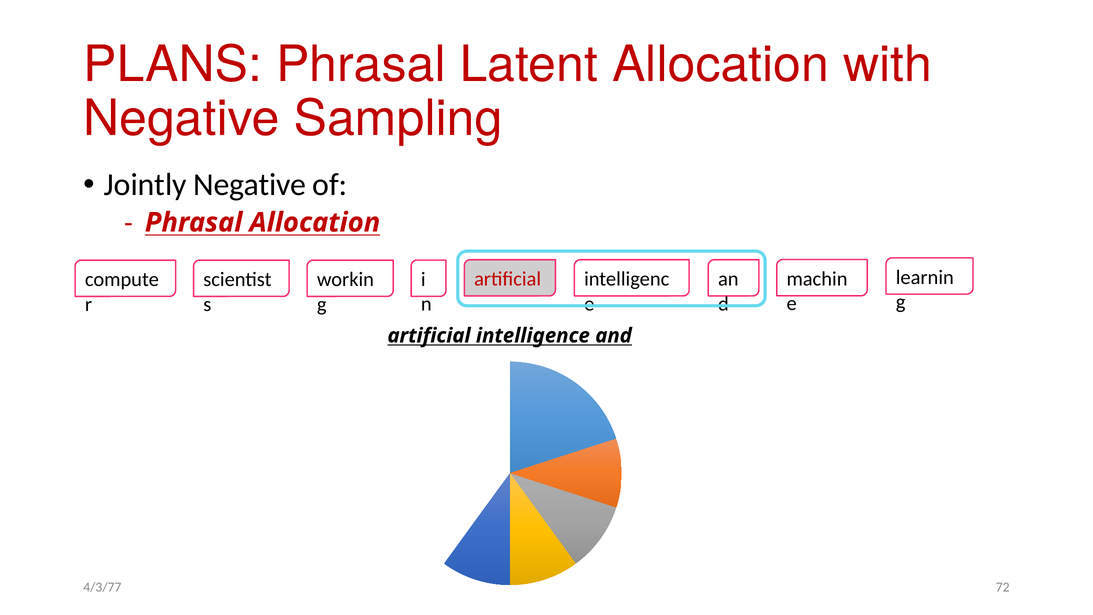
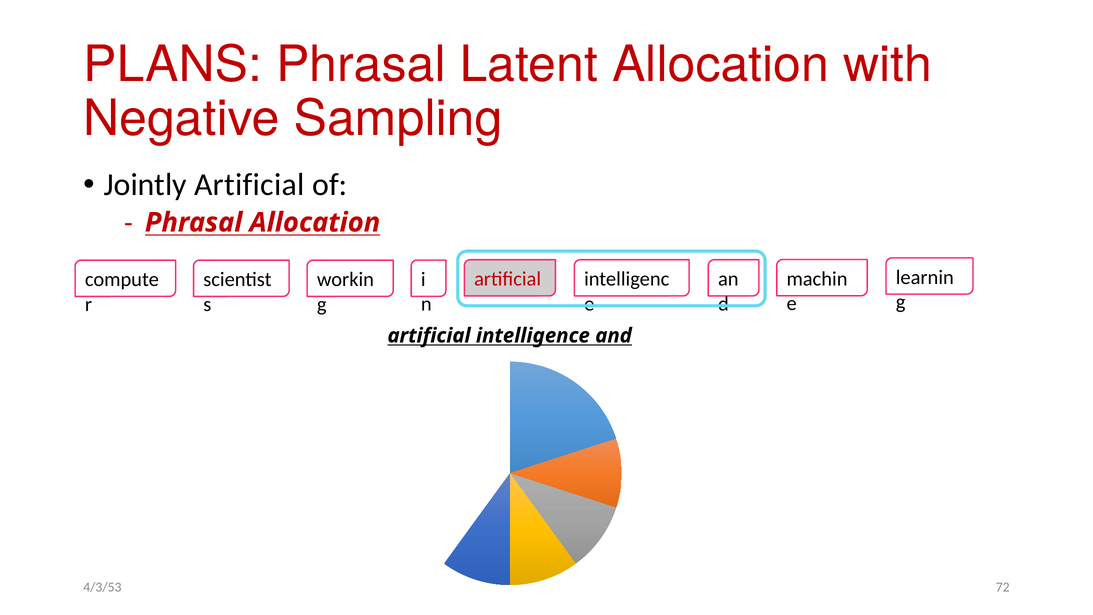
Jointly Negative: Negative -> Artificial
4/3/77: 4/3/77 -> 4/3/53
